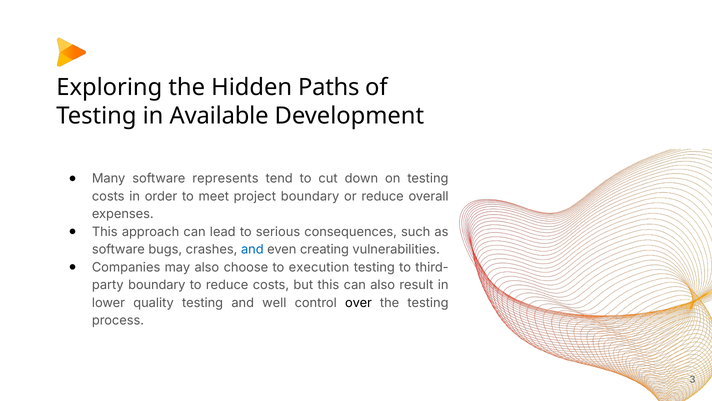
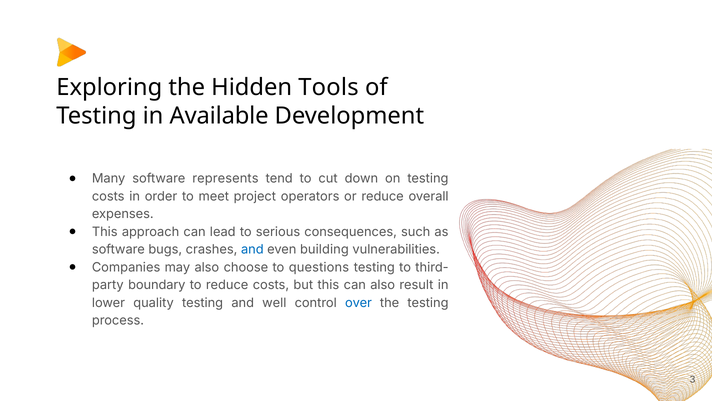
Paths: Paths -> Tools
project boundary: boundary -> operators
creating: creating -> building
execution: execution -> questions
over colour: black -> blue
